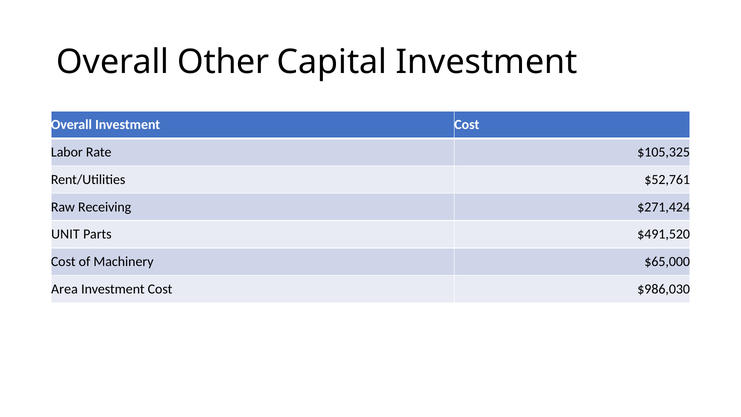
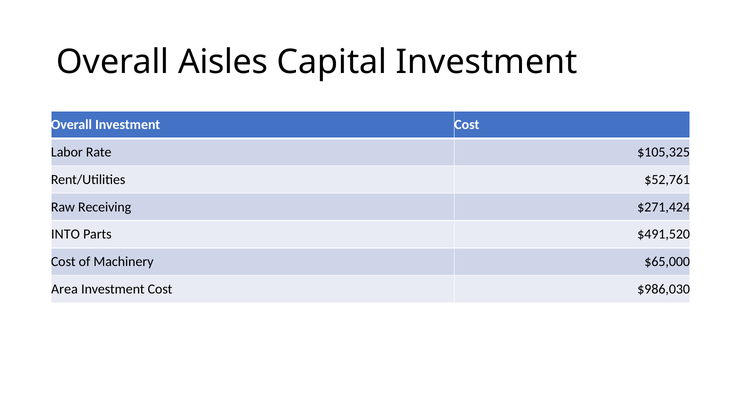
Other: Other -> Aisles
UNIT: UNIT -> INTO
